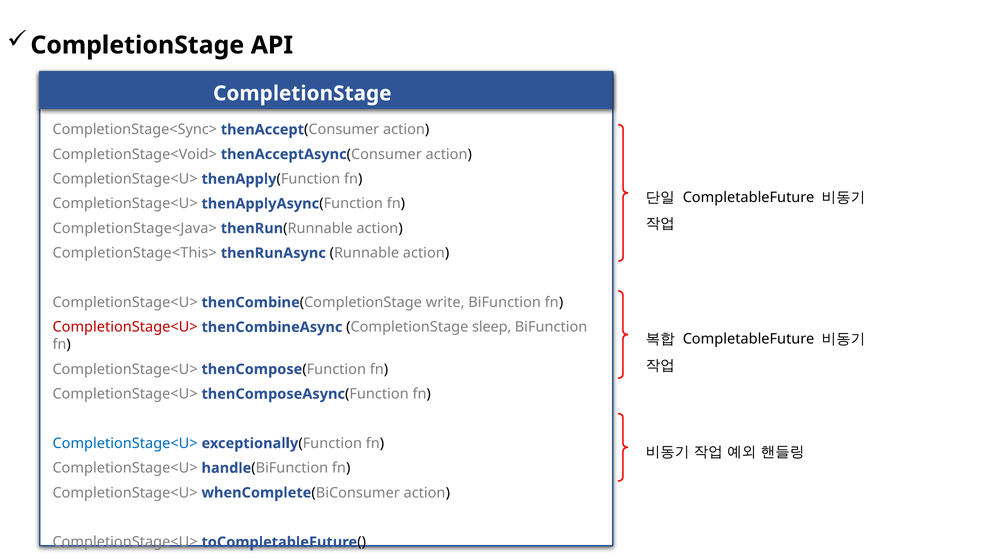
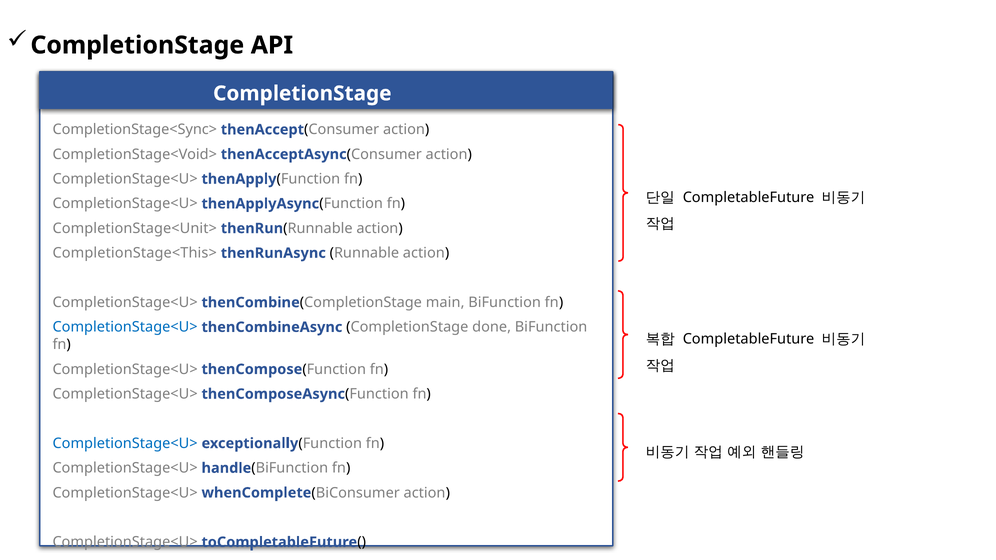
CompletionStage<Java>: CompletionStage<Java> -> CompletionStage<Unit>
write: write -> main
CompletionStage<U> at (125, 327) colour: red -> blue
sleep: sleep -> done
